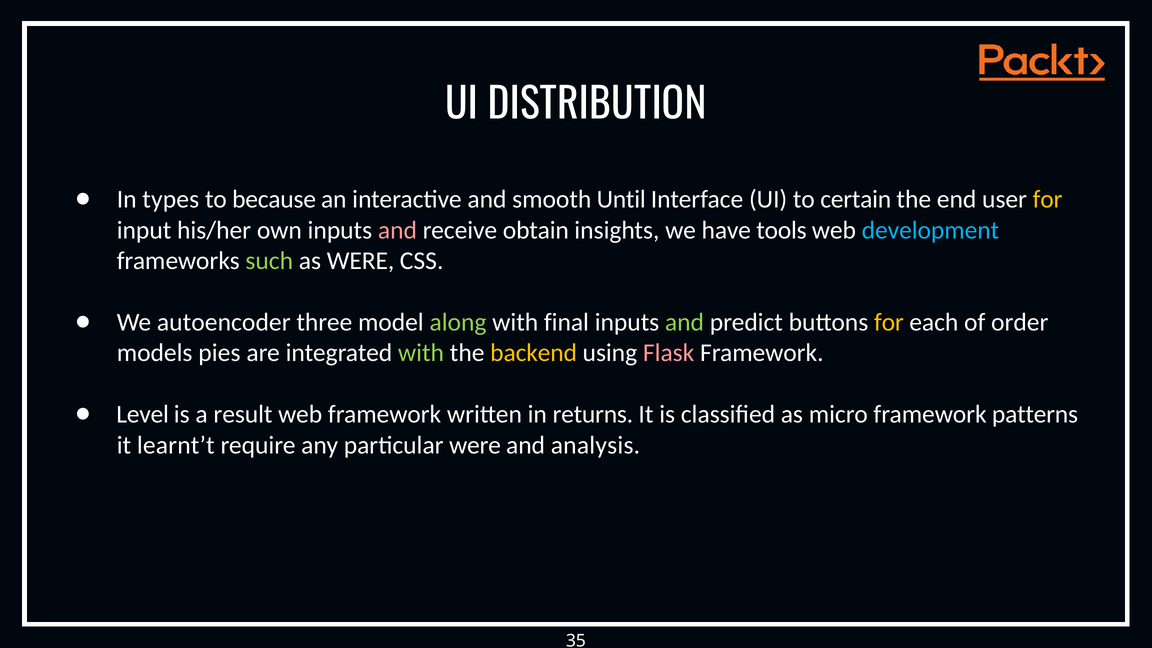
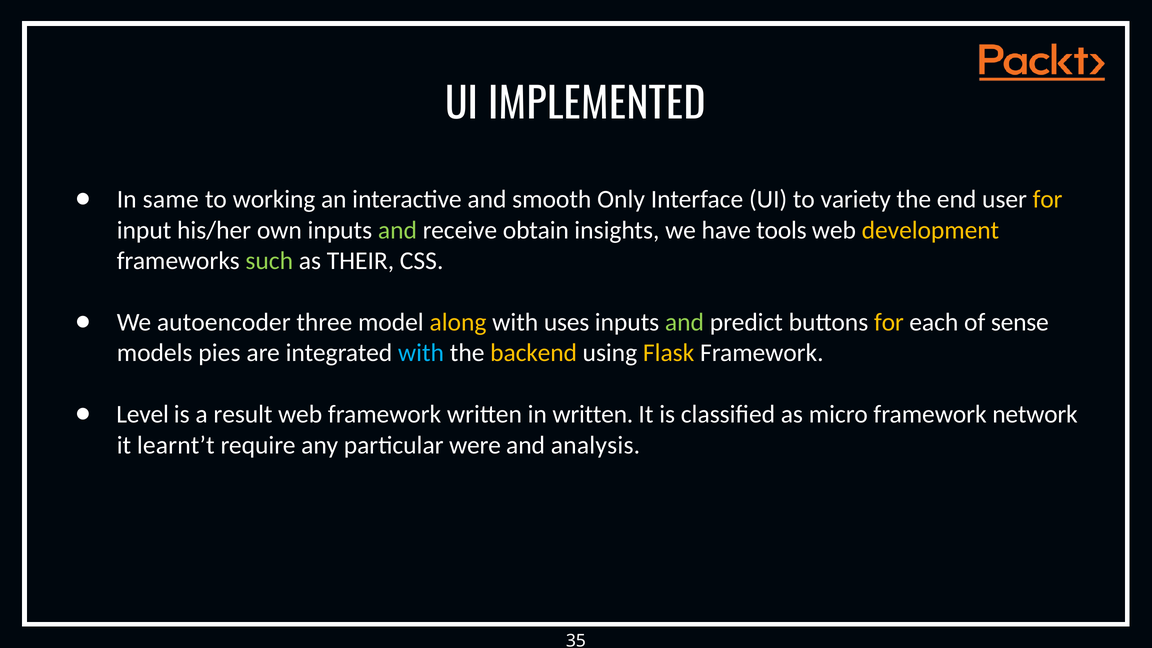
DISTRIBUTION: DISTRIBUTION -> IMPLEMENTED
types: types -> same
because: because -> working
Until: Until -> Only
certain: certain -> variety
and at (397, 230) colour: pink -> light green
development colour: light blue -> yellow
as WERE: WERE -> THEIR
along colour: light green -> yellow
final: final -> uses
order: order -> sense
with at (421, 353) colour: light green -> light blue
Flask colour: pink -> yellow
in returns: returns -> written
patterns: patterns -> network
